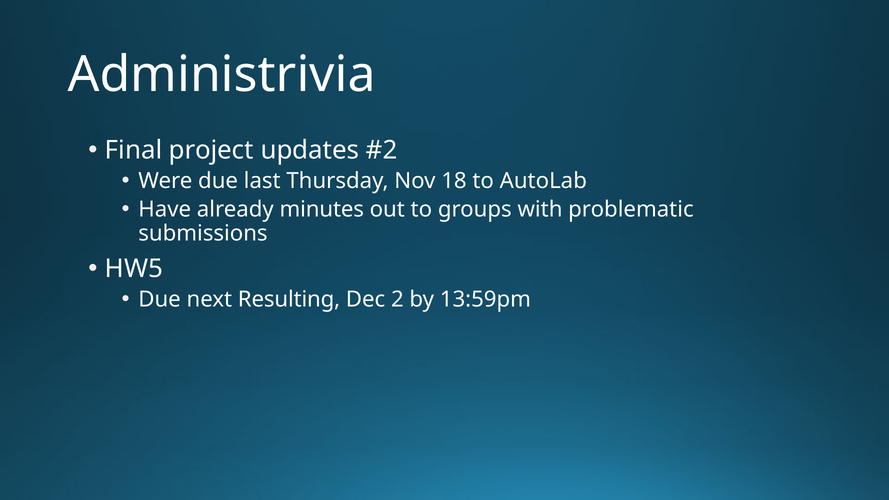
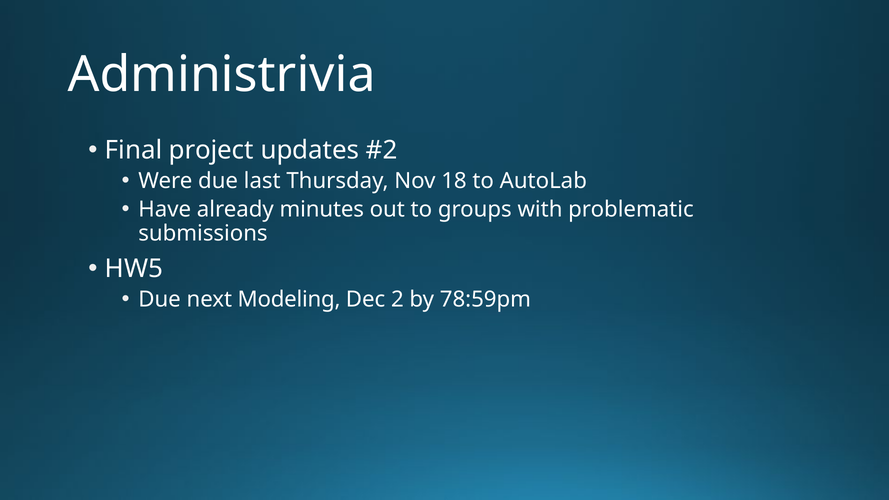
Resulting: Resulting -> Modeling
13:59pm: 13:59pm -> 78:59pm
